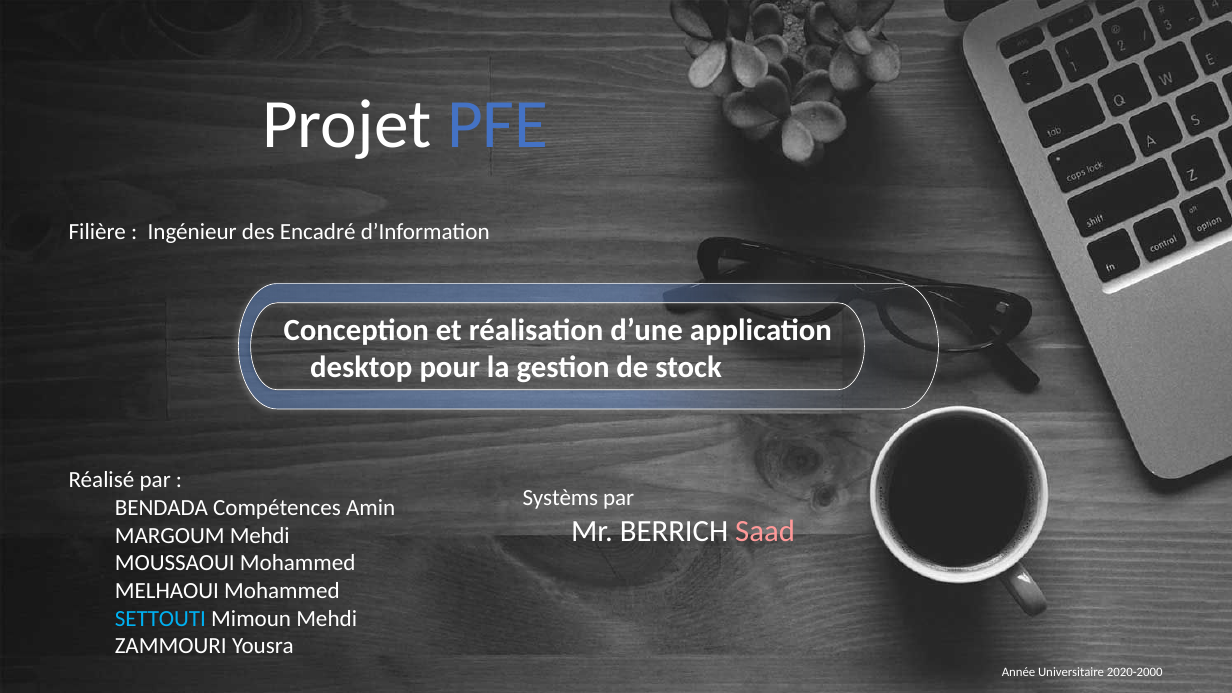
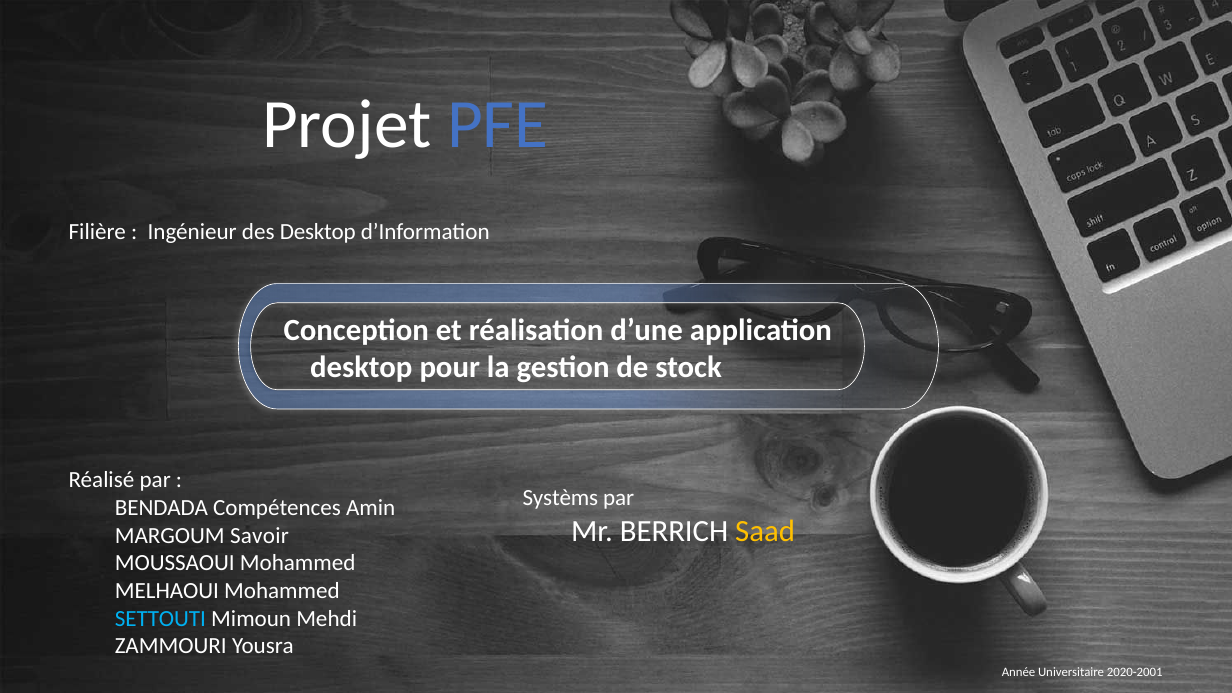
des Encadré: Encadré -> Desktop
Saad colour: pink -> yellow
MARGOUM Mehdi: Mehdi -> Savoir
2020-2000: 2020-2000 -> 2020-2001
